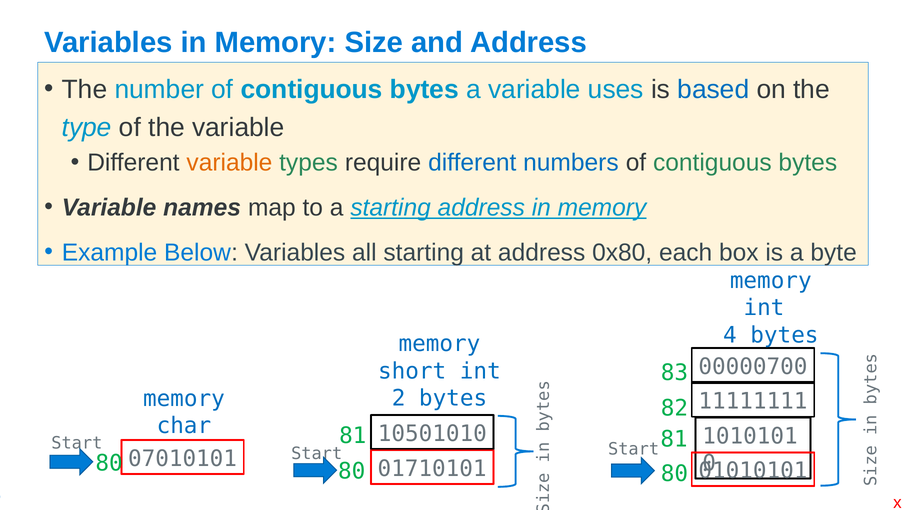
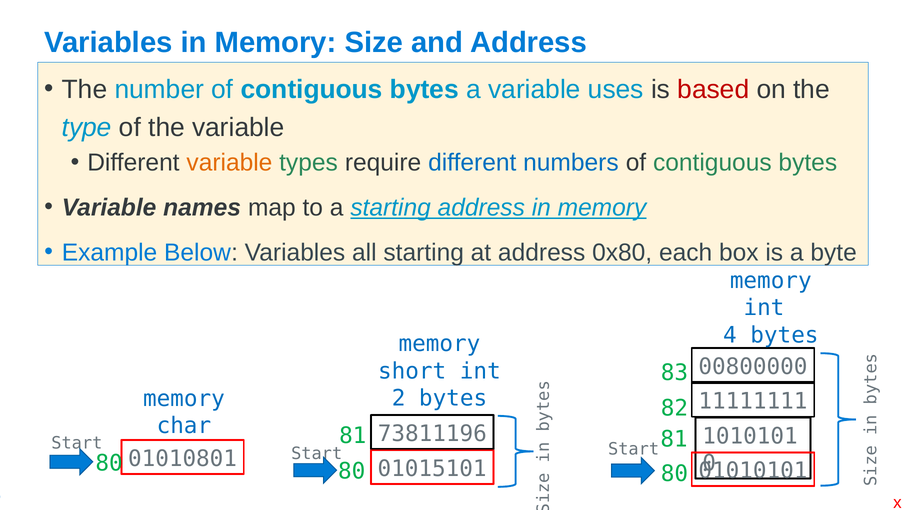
based colour: blue -> red
00000700: 00000700 -> 00800000
10501010: 10501010 -> 73811196
07010101: 07010101 -> 01010801
01710101: 01710101 -> 01015101
